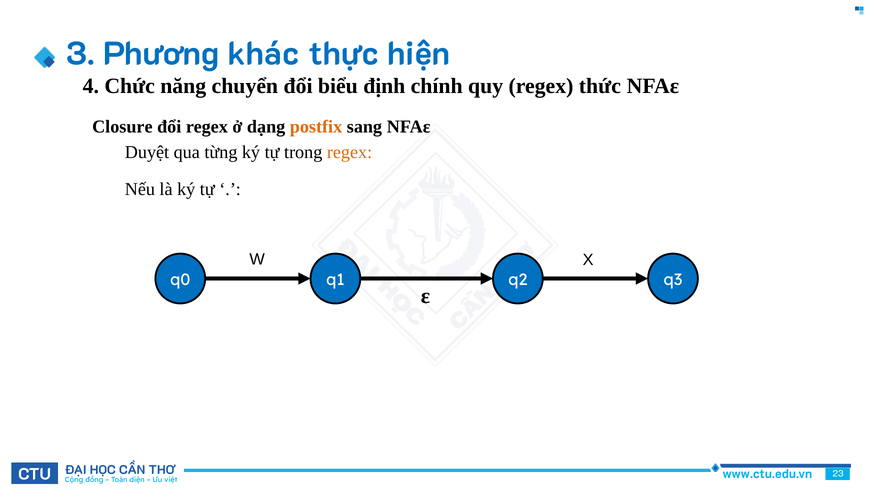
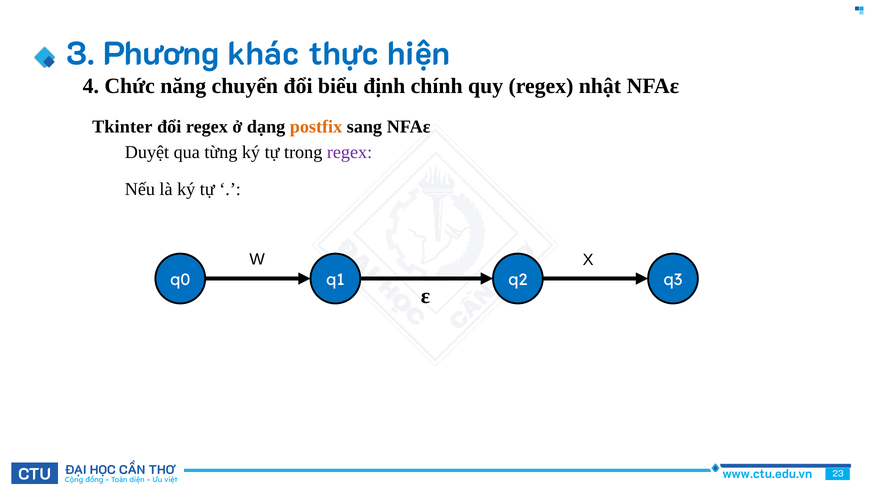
thức: thức -> nhật
Closure: Closure -> Tkinter
regex at (350, 152) colour: orange -> purple
